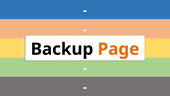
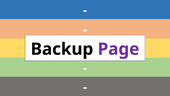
Page colour: orange -> purple
